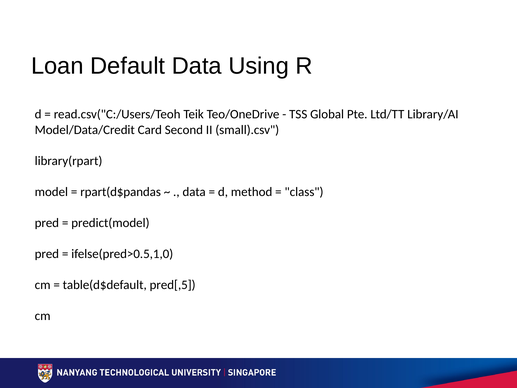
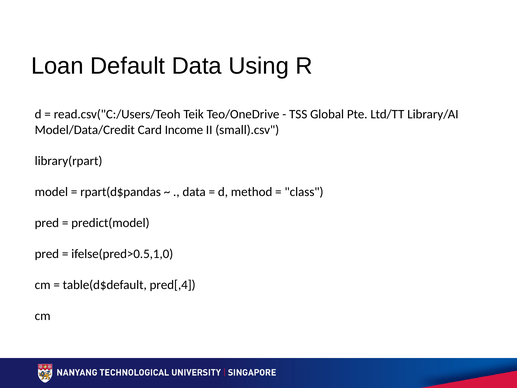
Second: Second -> Income
pred[,5: pred[,5 -> pred[,4
